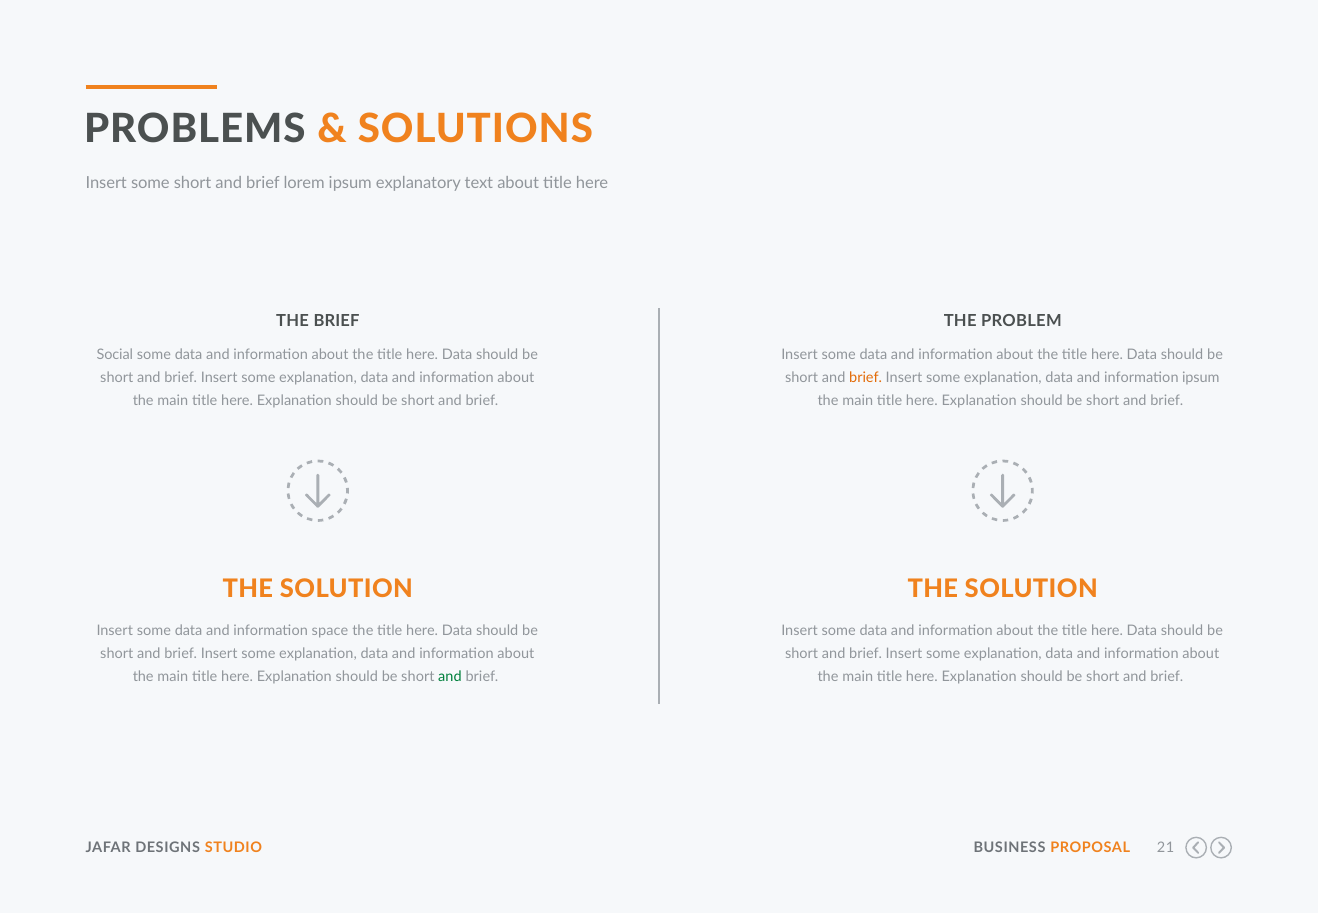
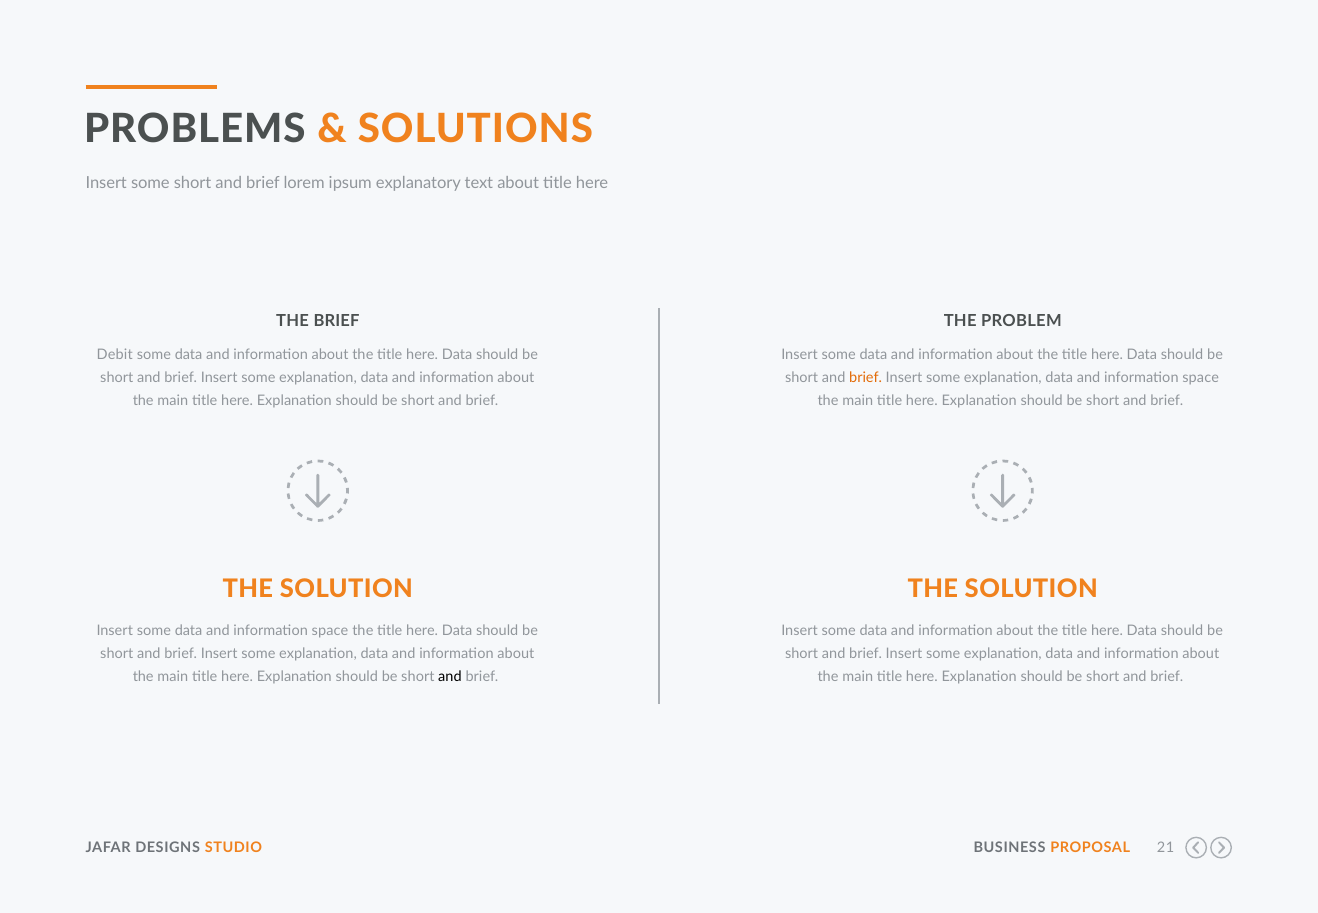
Social: Social -> Debit
ipsum at (1201, 378): ipsum -> space
and at (450, 676) colour: green -> black
